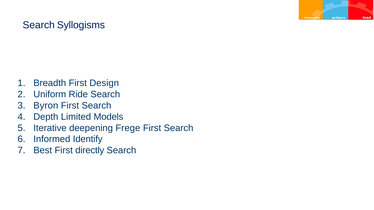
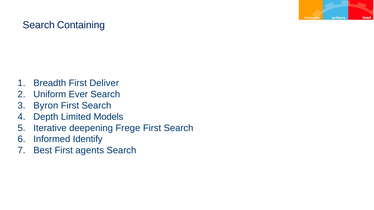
Syllogisms: Syllogisms -> Containing
Design: Design -> Deliver
Ride: Ride -> Ever
directly: directly -> agents
